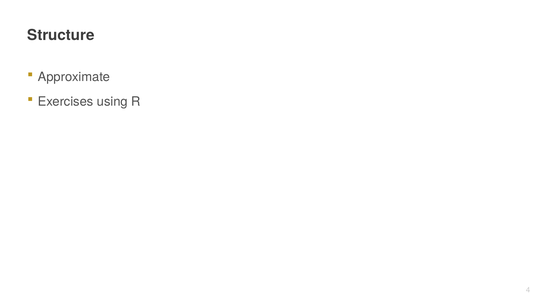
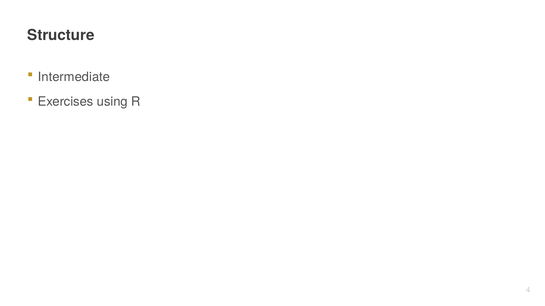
Approximate: Approximate -> Intermediate
